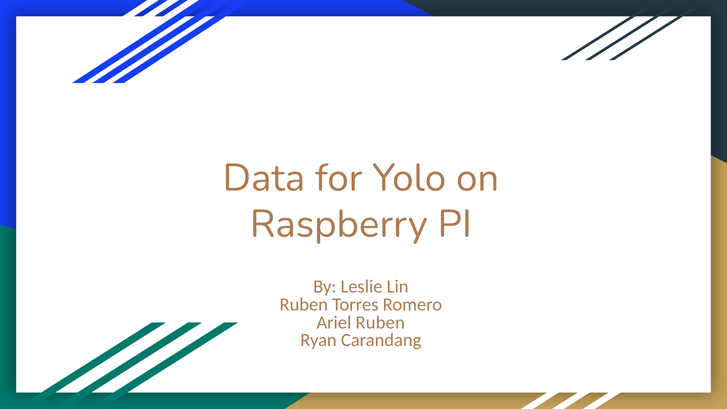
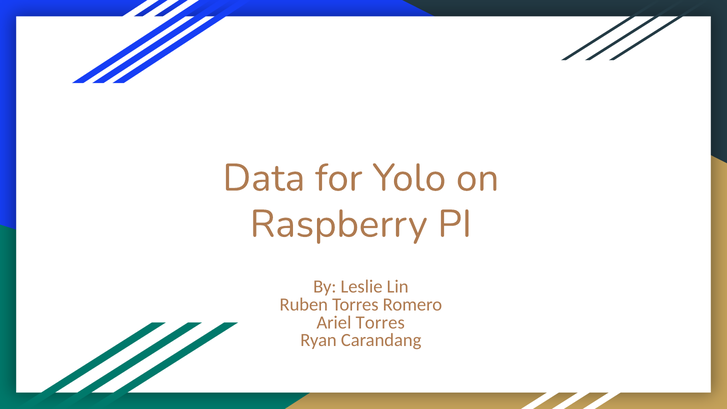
Ariel Ruben: Ruben -> Torres
